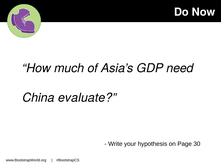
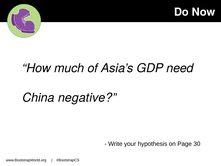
evaluate: evaluate -> negative
